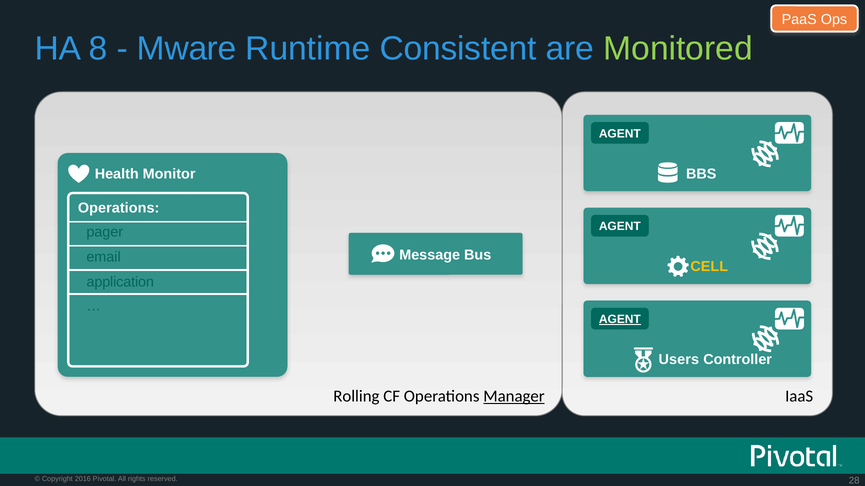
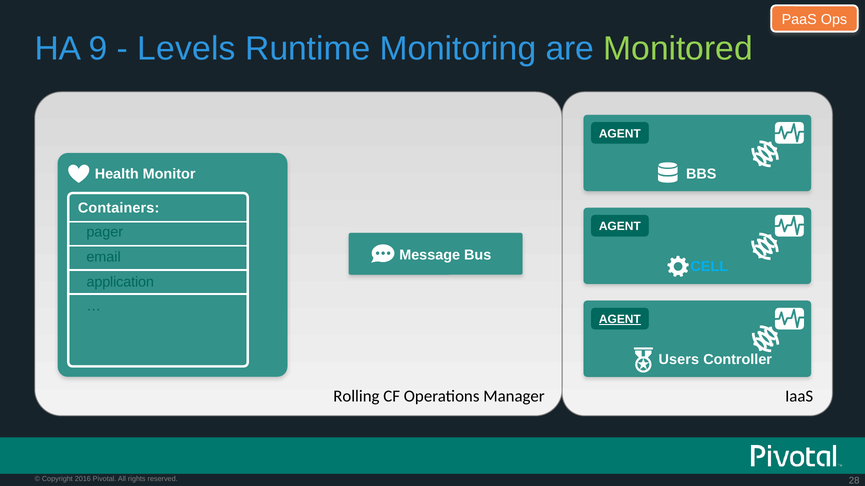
8: 8 -> 9
Mware: Mware -> Levels
Consistent: Consistent -> Monitoring
Operations at (119, 208): Operations -> Containers
CELL colour: yellow -> light blue
Manager underline: present -> none
